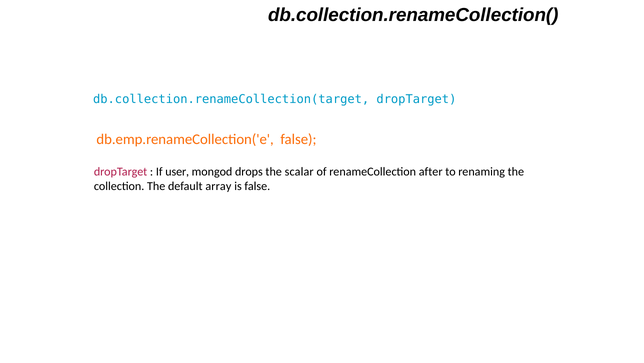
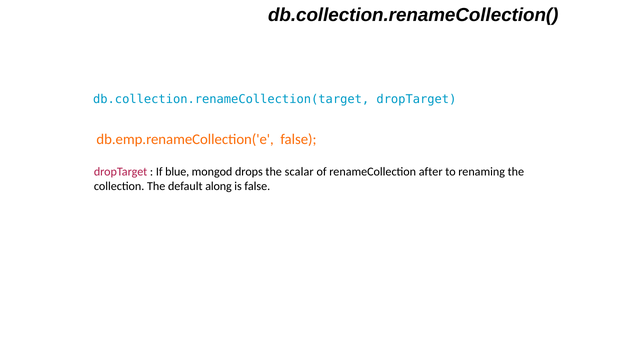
user: user -> blue
array: array -> along
